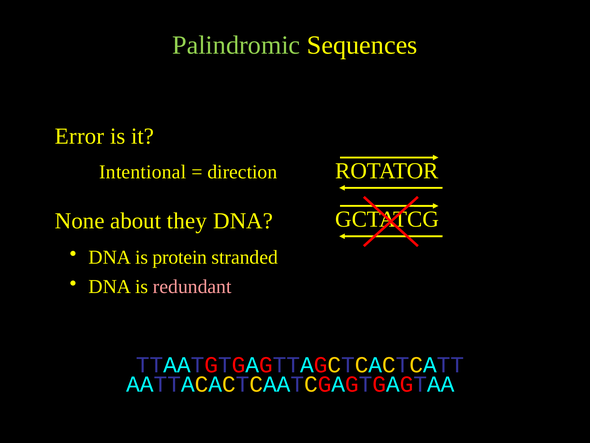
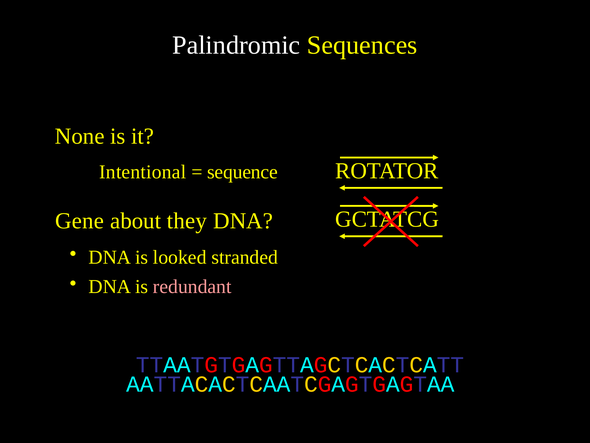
Palindromic colour: light green -> white
Error: Error -> None
direction: direction -> sequence
None: None -> Gene
protein: protein -> looked
